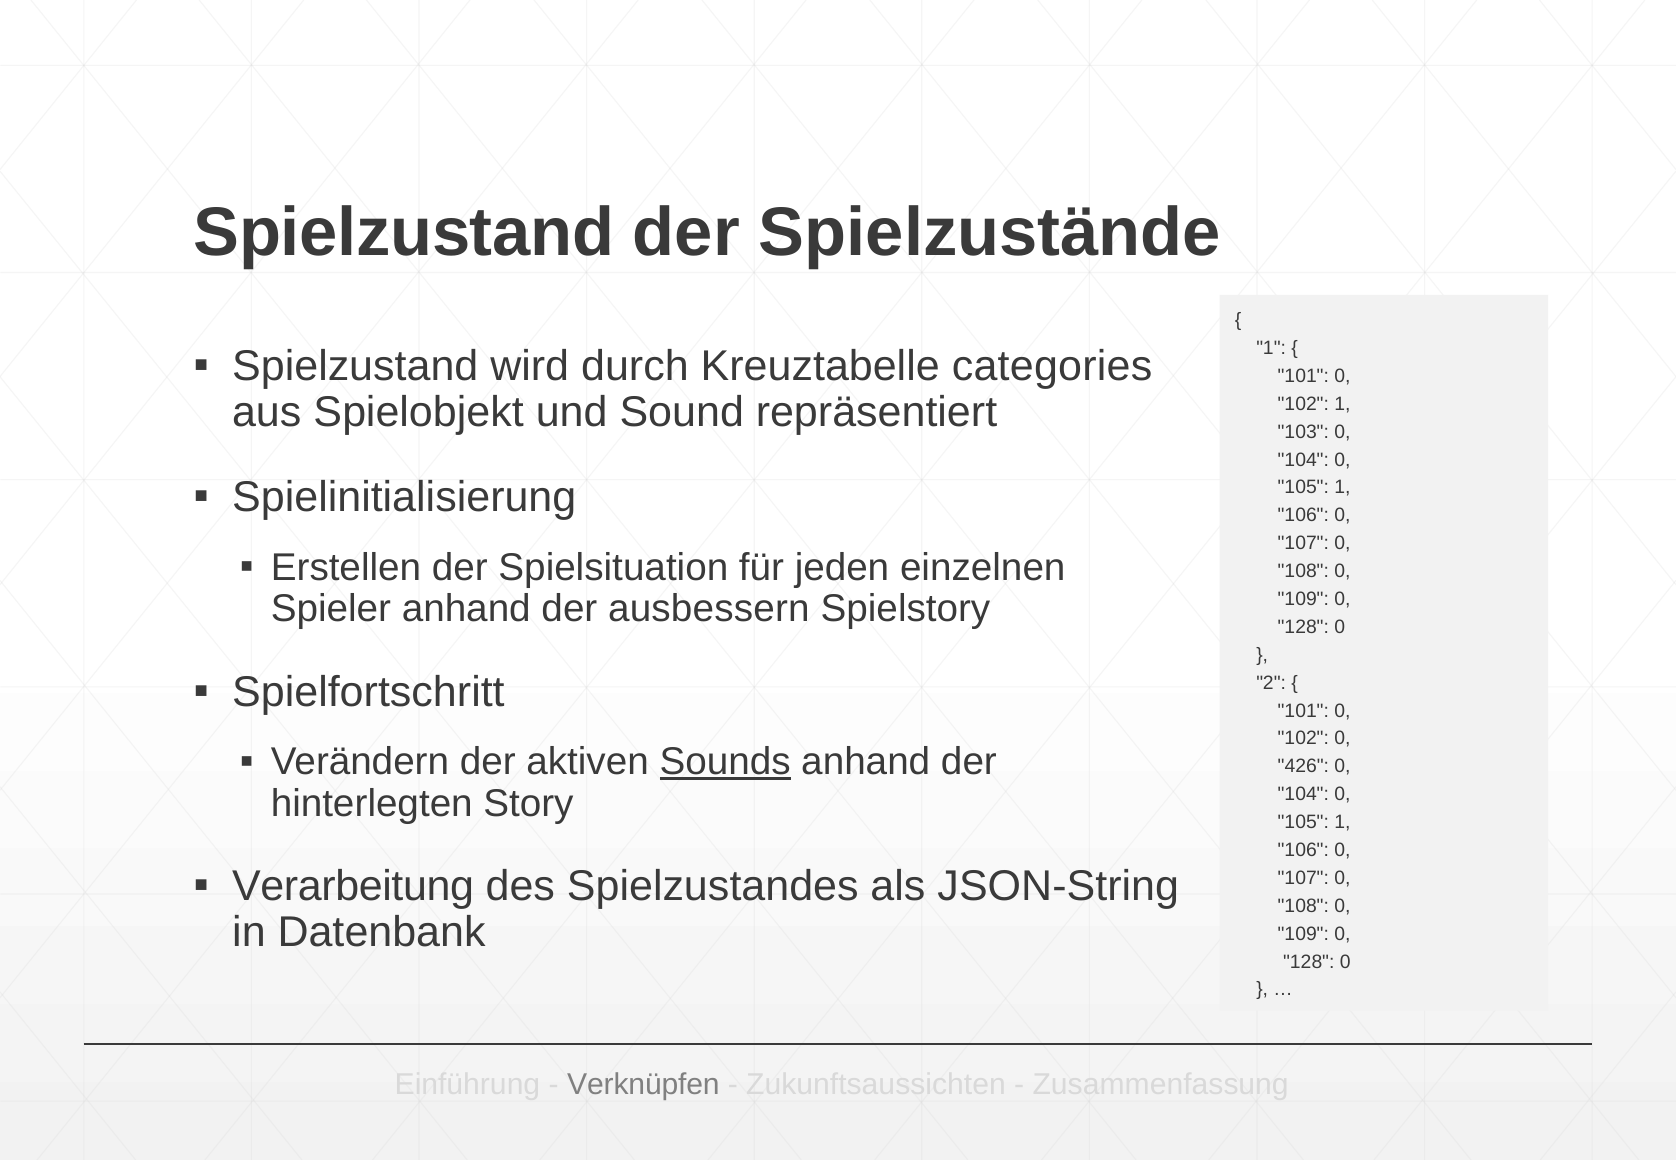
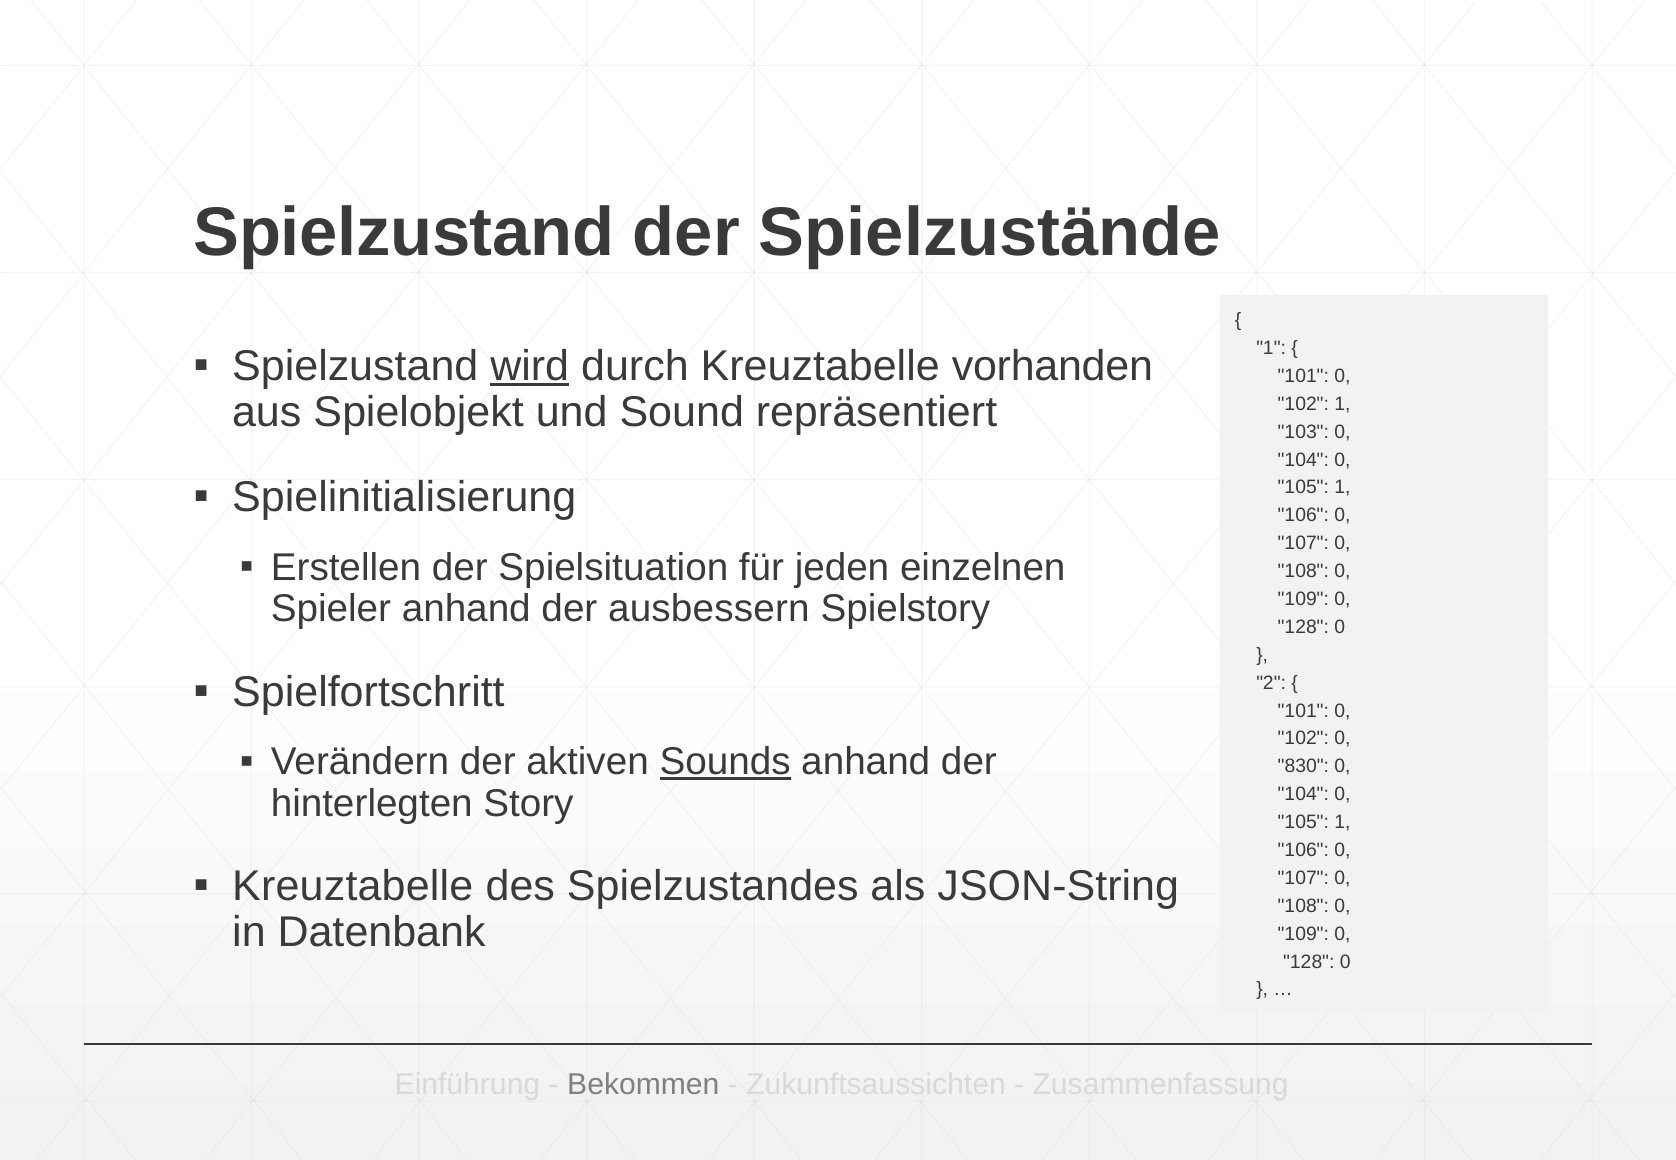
wird underline: none -> present
categories: categories -> vorhanden
426: 426 -> 830
Verarbeitung at (353, 887): Verarbeitung -> Kreuztabelle
Verknüpfen: Verknüpfen -> Bekommen
